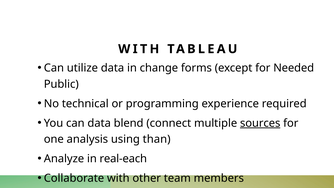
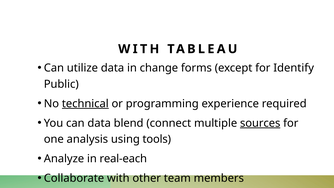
Needed: Needed -> Identify
technical underline: none -> present
than: than -> tools
